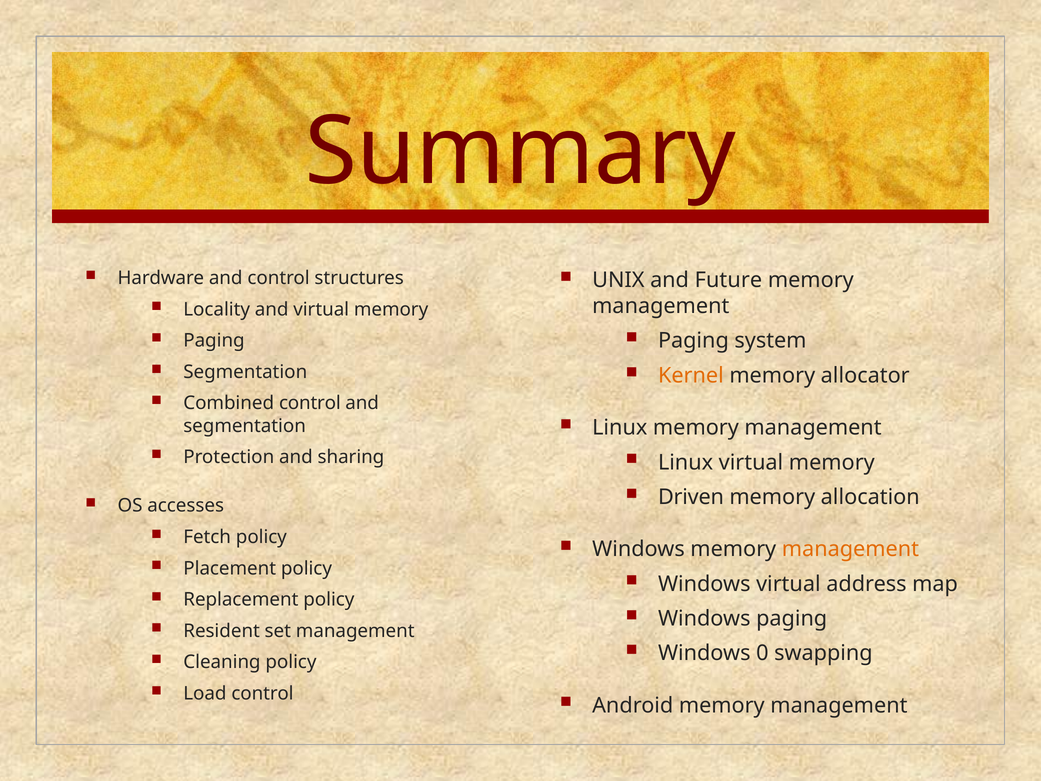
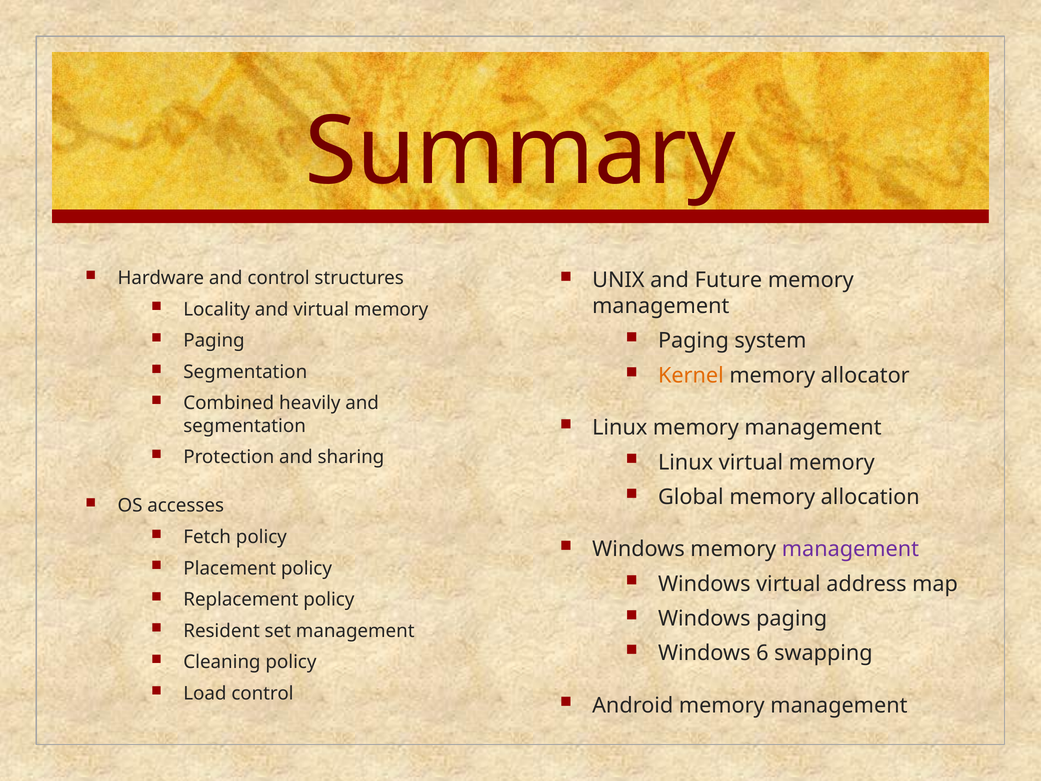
Combined control: control -> heavily
Driven: Driven -> Global
management at (850, 549) colour: orange -> purple
0: 0 -> 6
